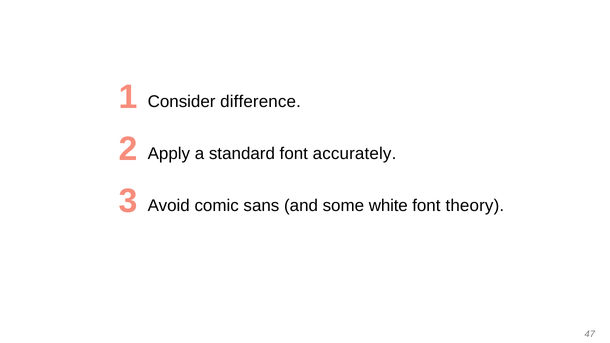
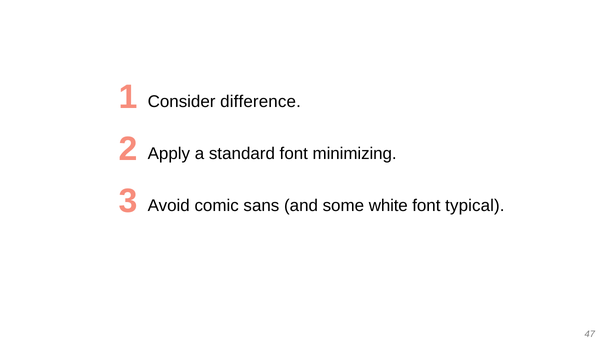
accurately: accurately -> minimizing
theory: theory -> typical
